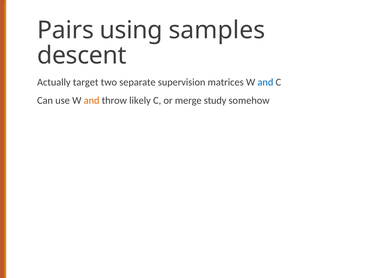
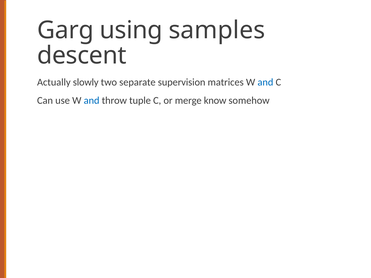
Pairs: Pairs -> Garg
target: target -> slowly
and at (92, 101) colour: orange -> blue
likely: likely -> tuple
study: study -> know
